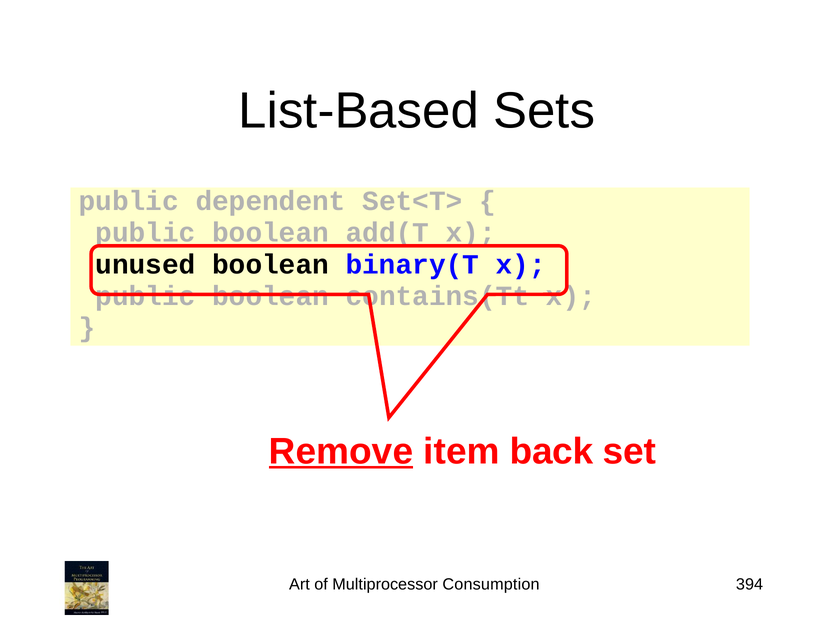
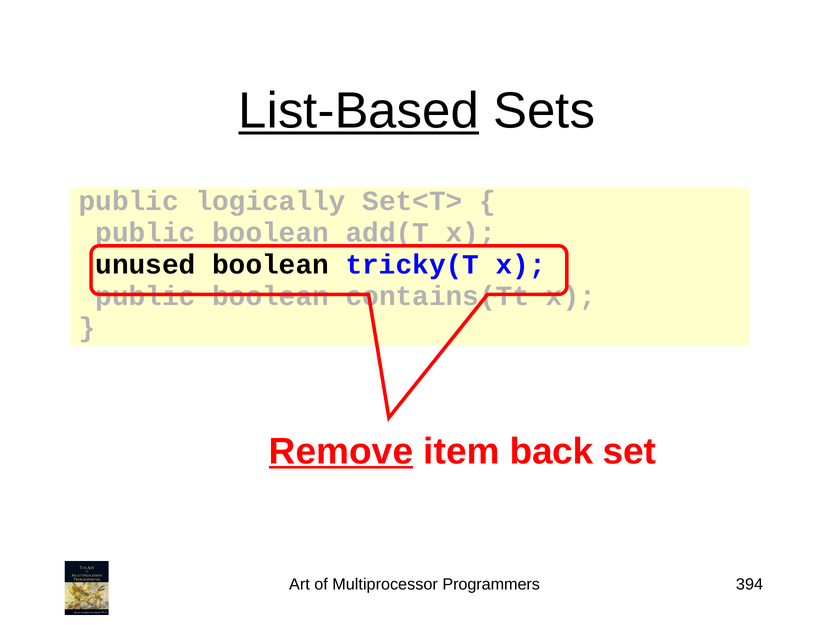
List-Based underline: none -> present
dependent: dependent -> logically
binary(T: binary(T -> tricky(T
Consumption: Consumption -> Programmers
